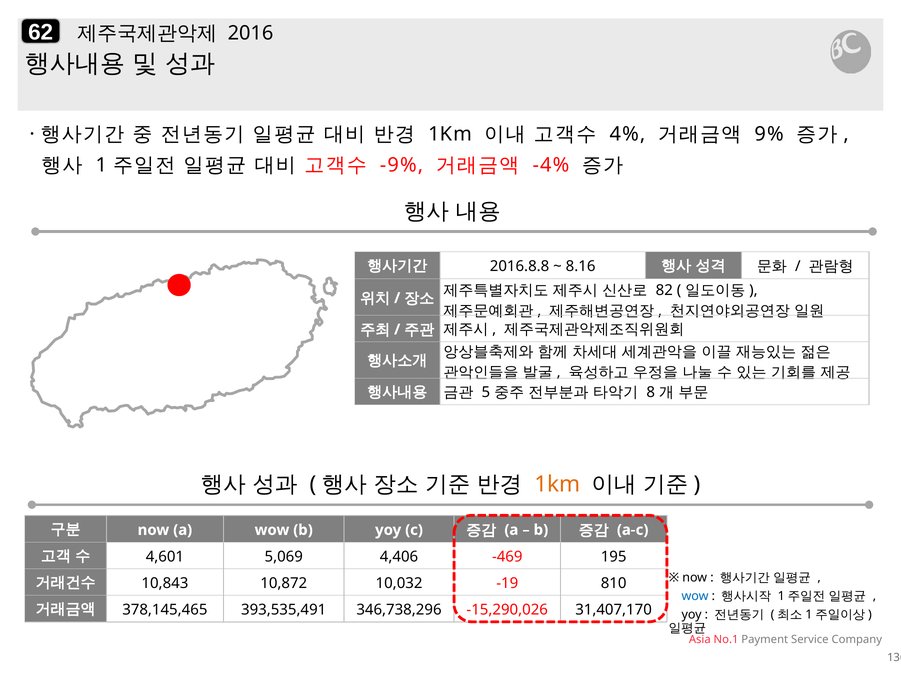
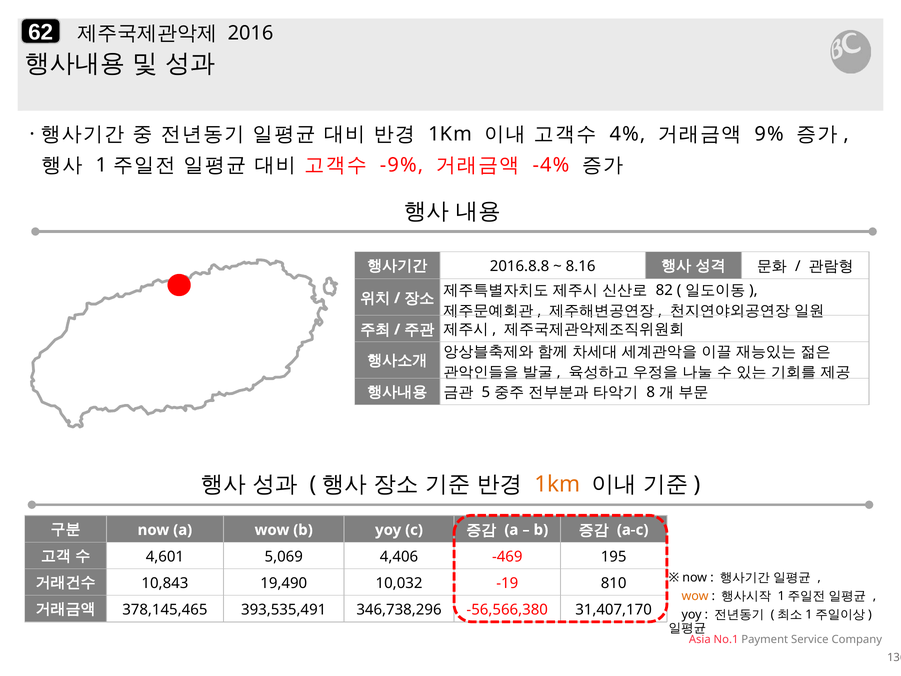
10,872: 10,872 -> 19,490
wow at (695, 596) colour: blue -> orange
-15,290,026: -15,290,026 -> -56,566,380
